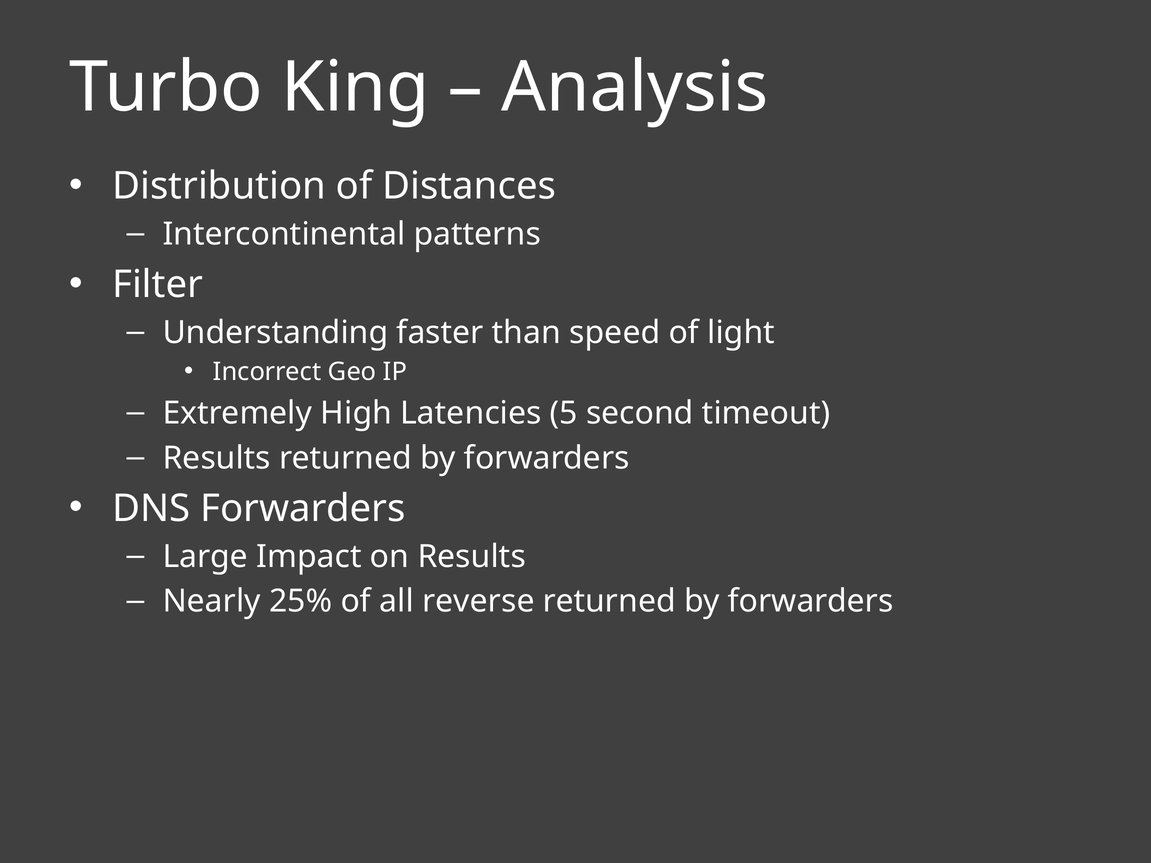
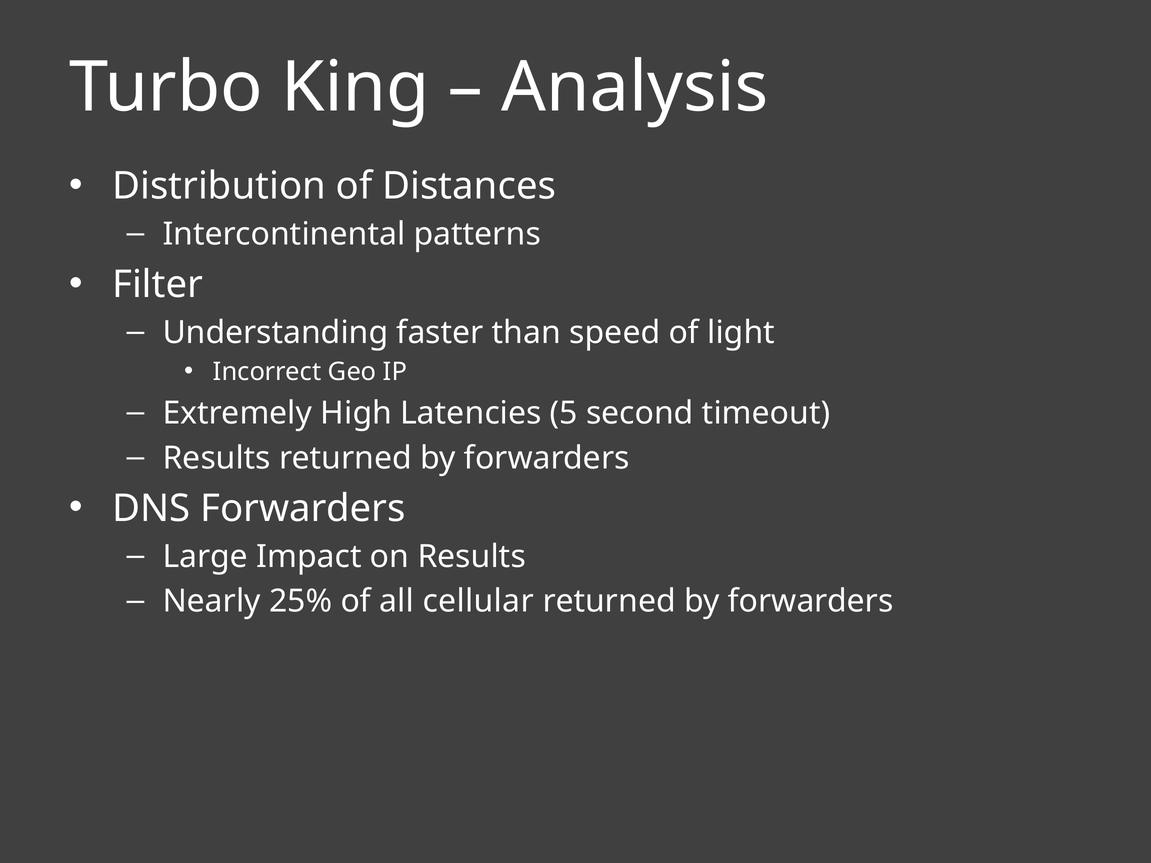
reverse: reverse -> cellular
